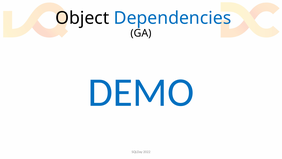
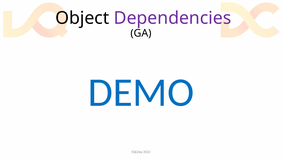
Dependencies colour: blue -> purple
